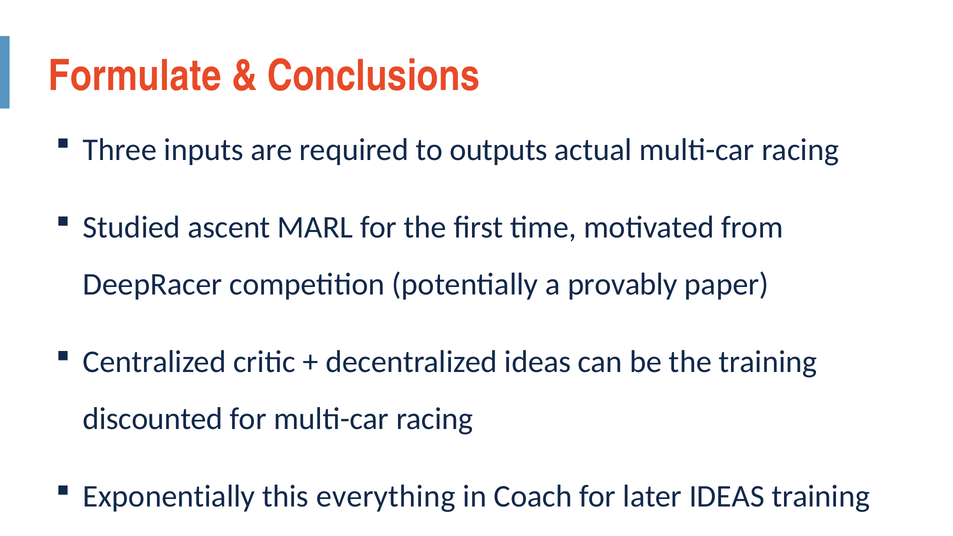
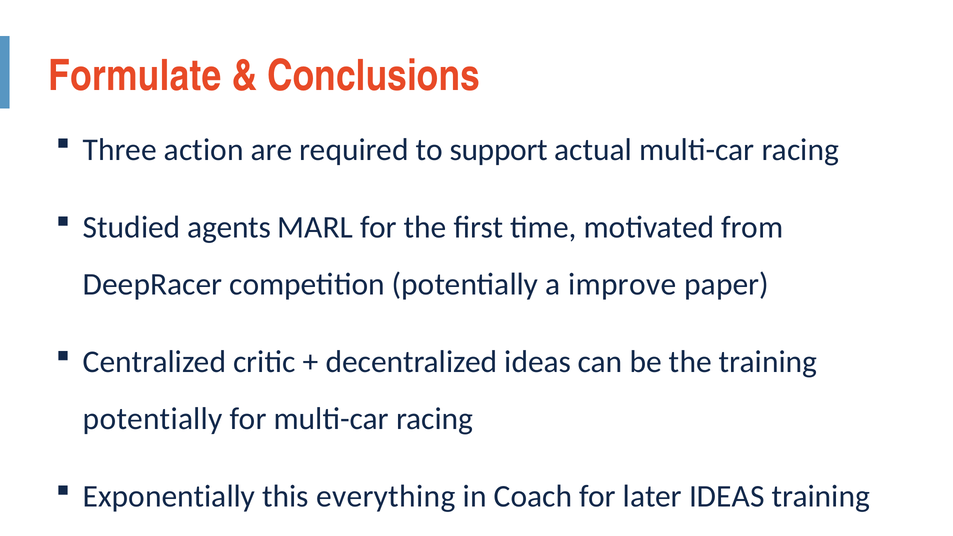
inputs: inputs -> action
outputs: outputs -> support
ascent: ascent -> agents
provably: provably -> improve
discounted at (153, 419): discounted -> potentially
